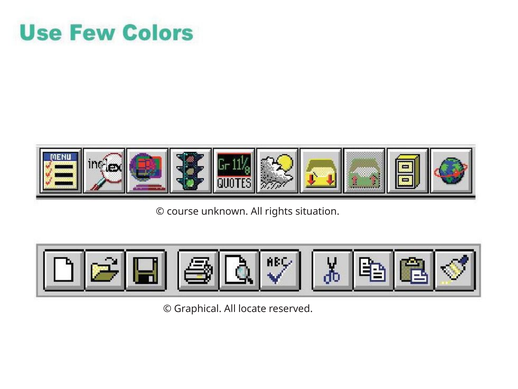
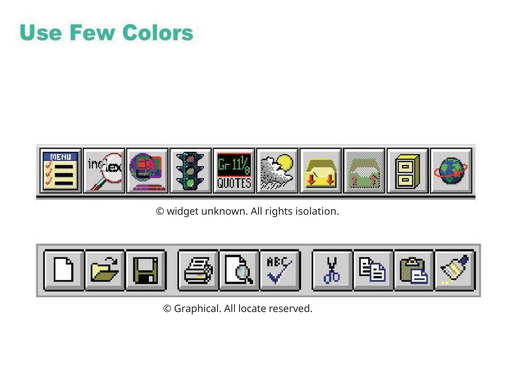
course: course -> widget
situation: situation -> isolation
